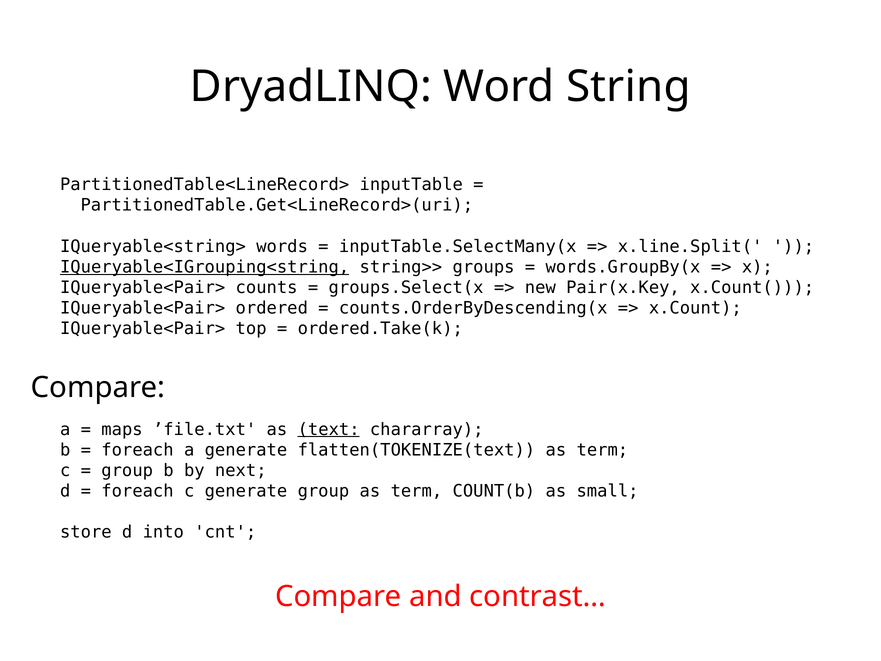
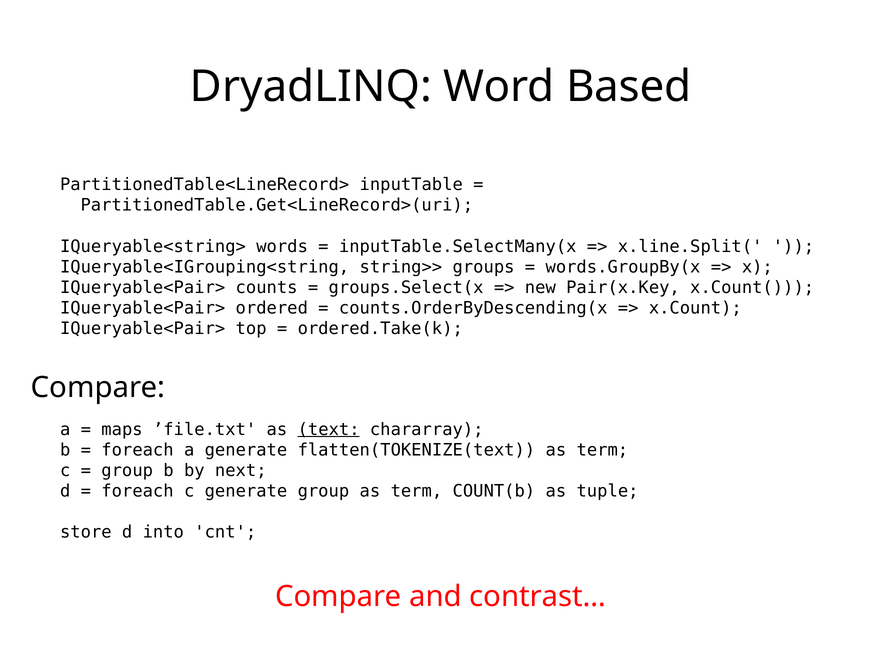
String: String -> Based
IQueryable<IGrouping<string underline: present -> none
small: small -> tuple
